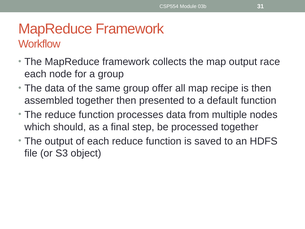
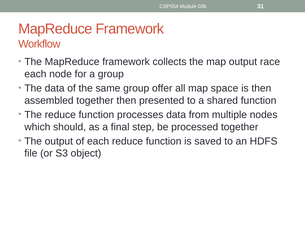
recipe: recipe -> space
default: default -> shared
